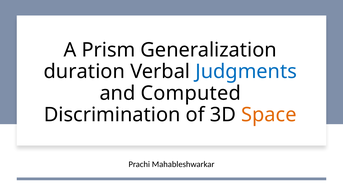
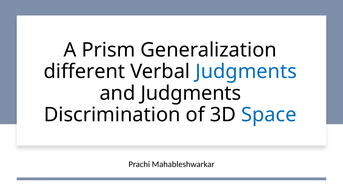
duration: duration -> different
and Computed: Computed -> Judgments
Space colour: orange -> blue
